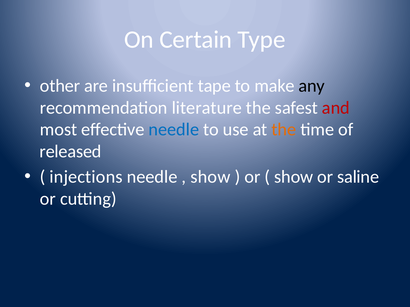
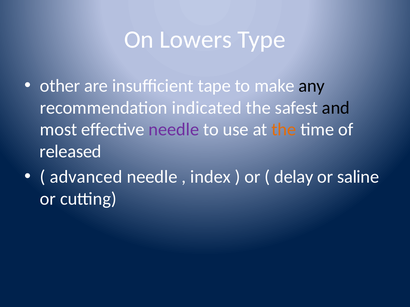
Certain: Certain -> Lowers
literature: literature -> indicated
and colour: red -> black
needle at (174, 130) colour: blue -> purple
injections: injections -> advanced
show at (210, 177): show -> index
show at (294, 177): show -> delay
